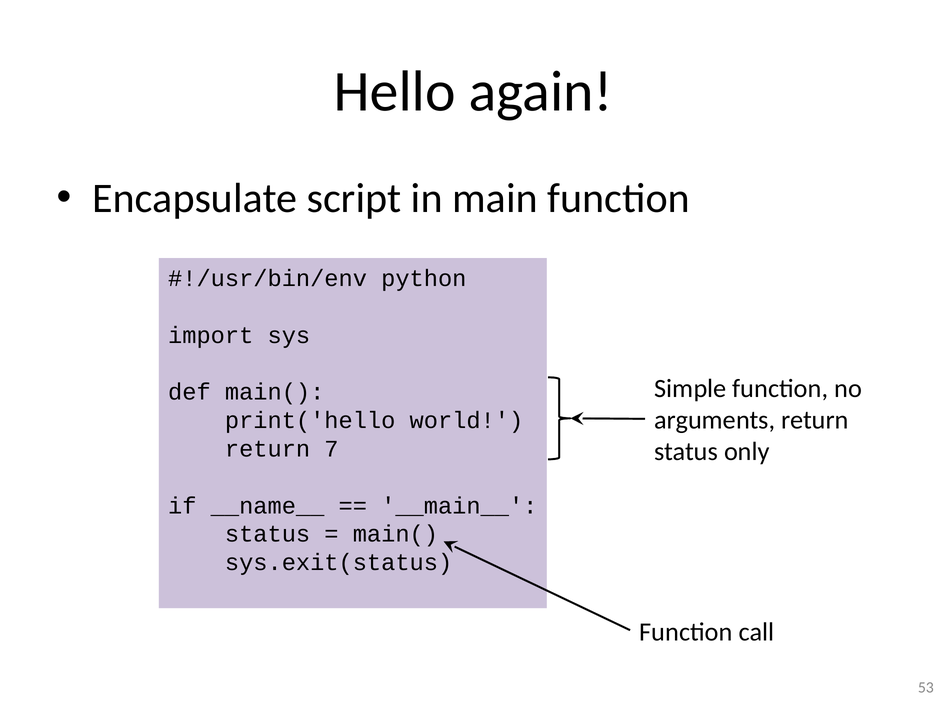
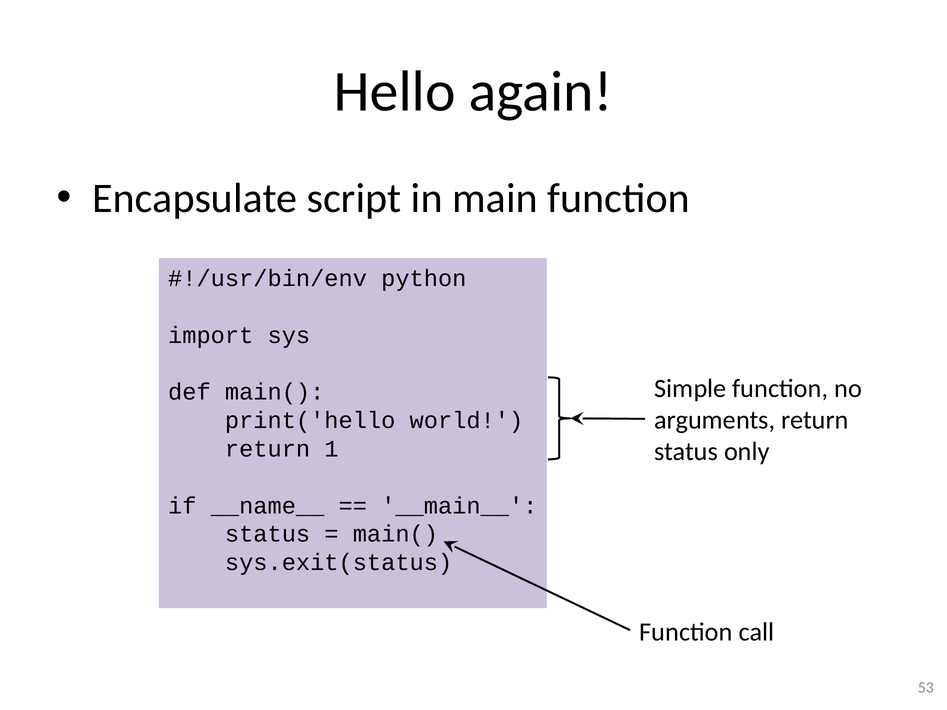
7: 7 -> 1
